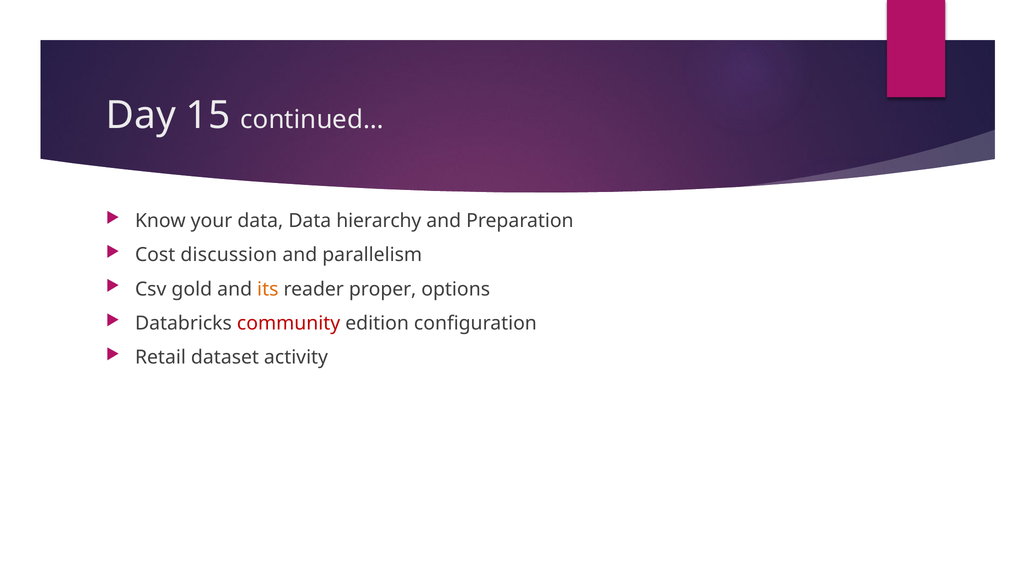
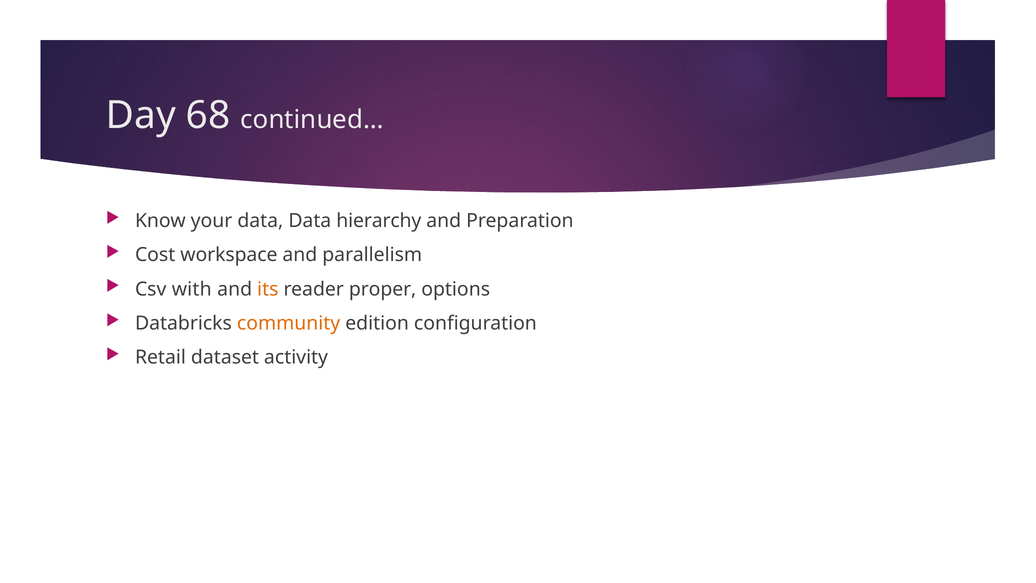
15: 15 -> 68
discussion: discussion -> workspace
gold: gold -> with
community colour: red -> orange
